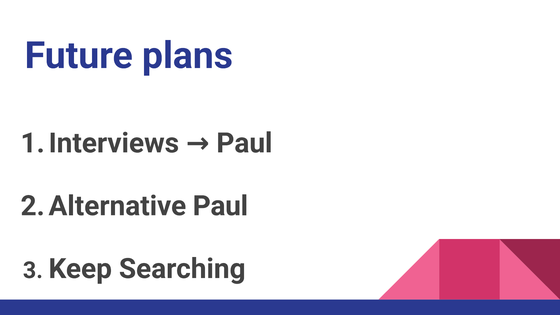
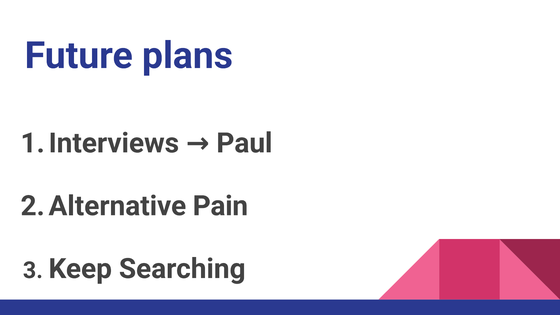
Paul at (220, 206): Paul -> Pain
